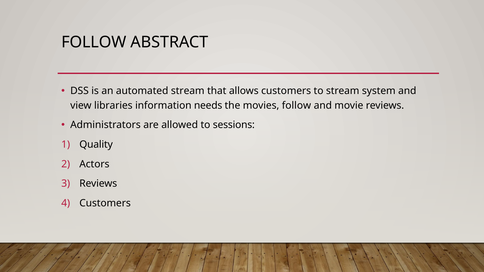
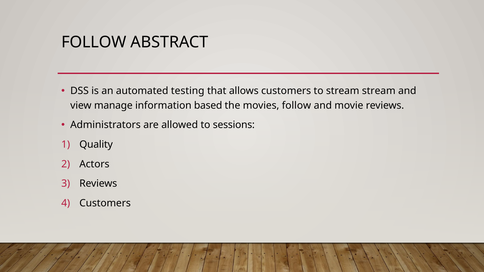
automated stream: stream -> testing
stream system: system -> stream
libraries: libraries -> manage
needs: needs -> based
